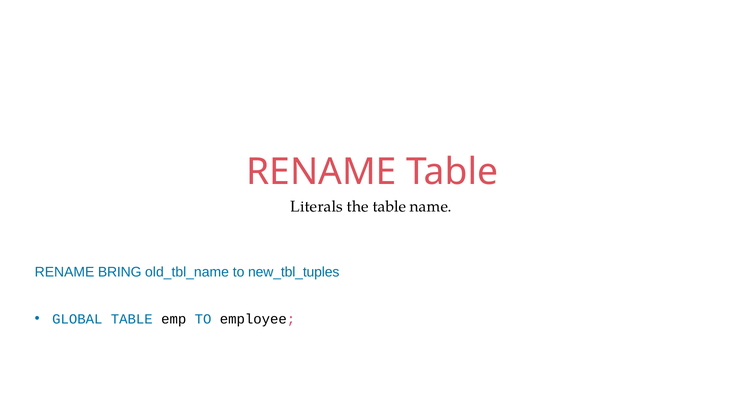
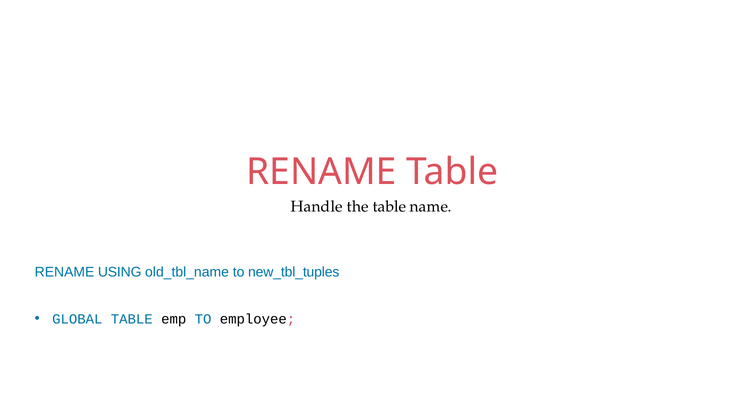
Literals: Literals -> Handle
BRING: BRING -> USING
